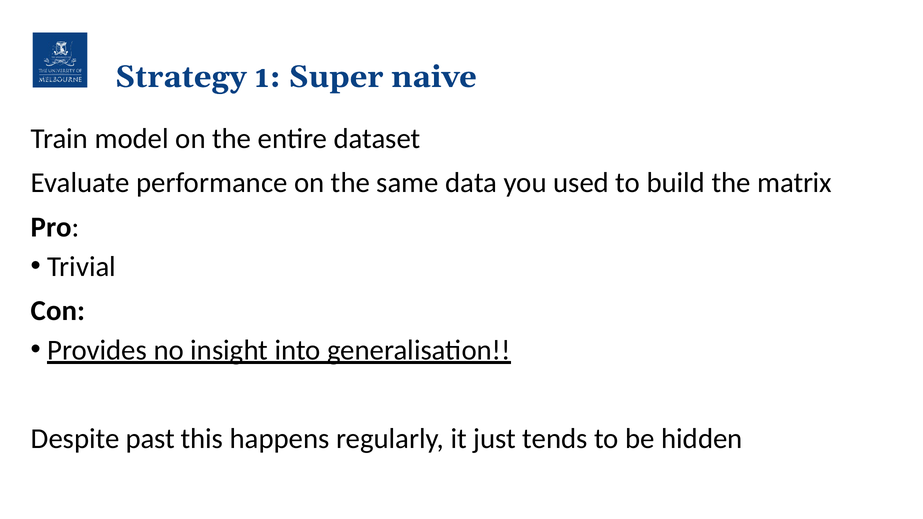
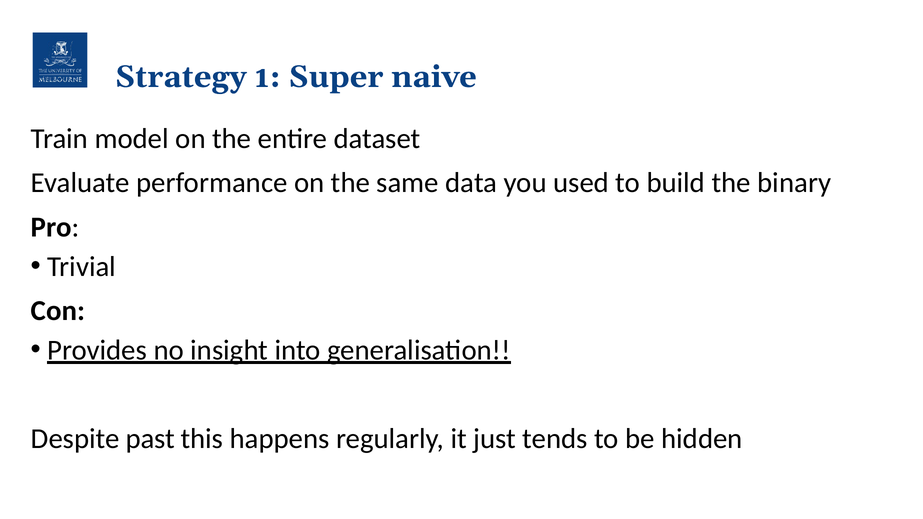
matrix: matrix -> binary
